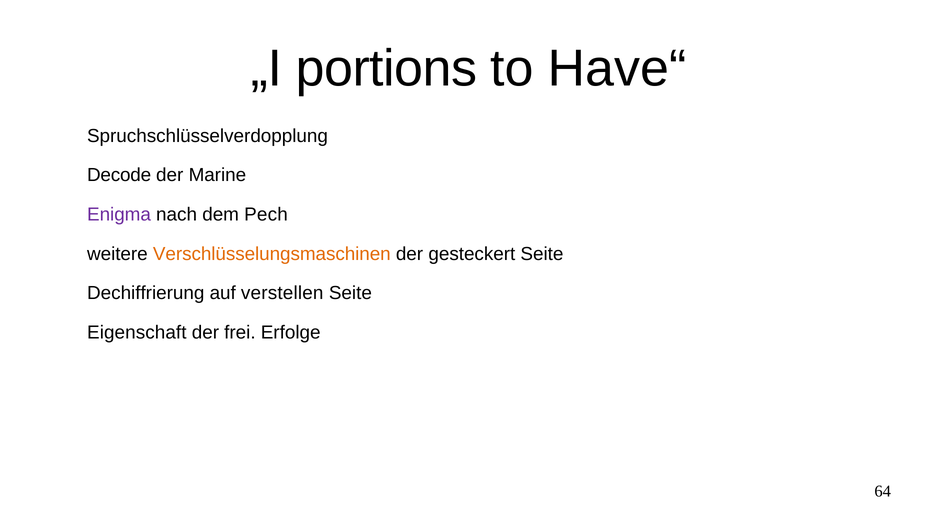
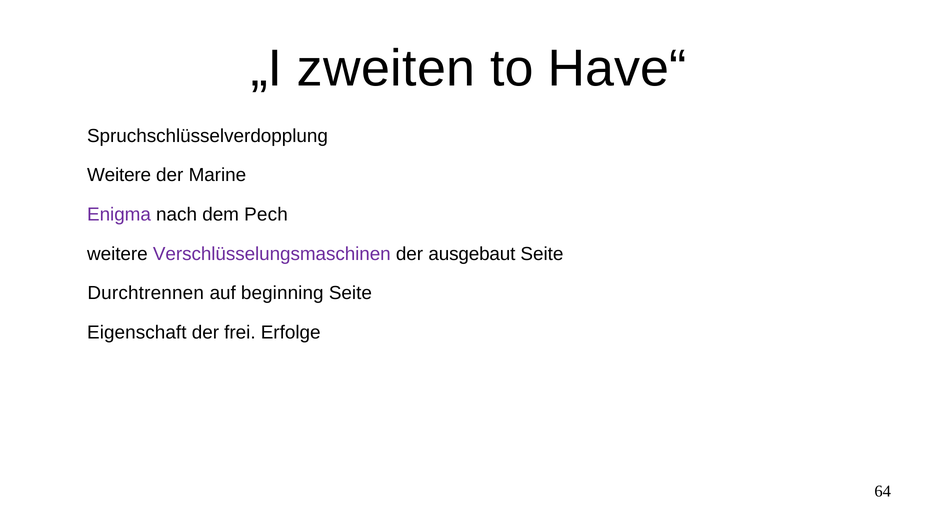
portions: portions -> zweiten
Decode at (119, 175): Decode -> Weitere
Verschlüsselungsmaschinen colour: orange -> purple
gesteckert: gesteckert -> ausgebaut
Dechiffrierung: Dechiffrierung -> Durchtrennen
verstellen: verstellen -> beginning
